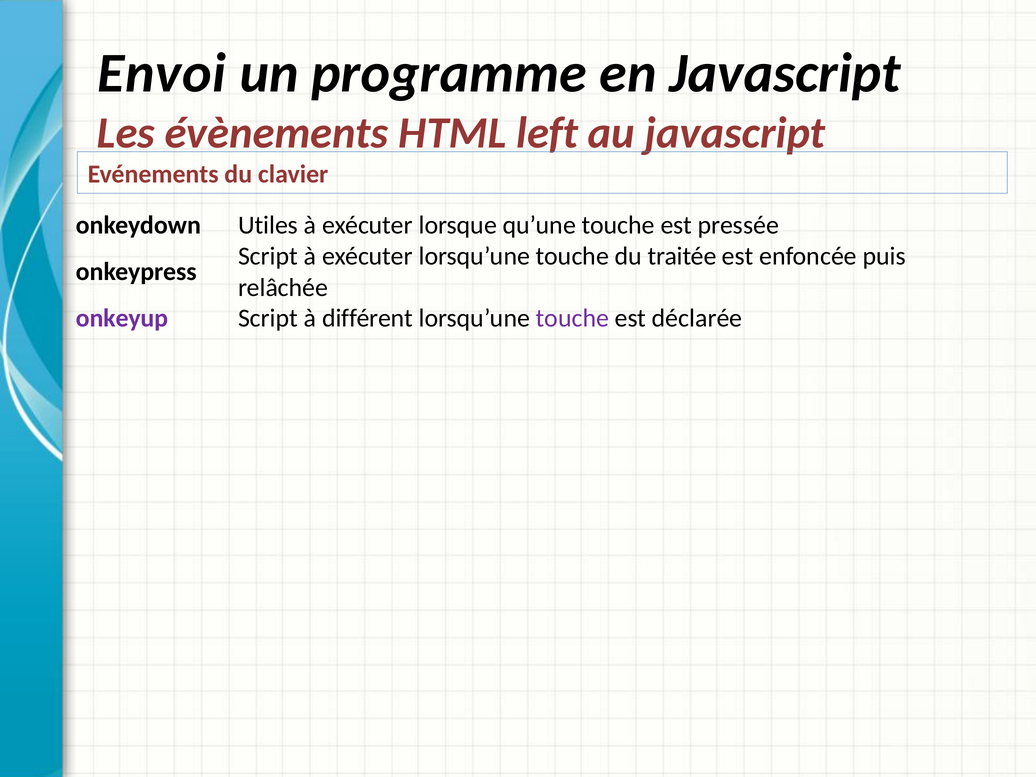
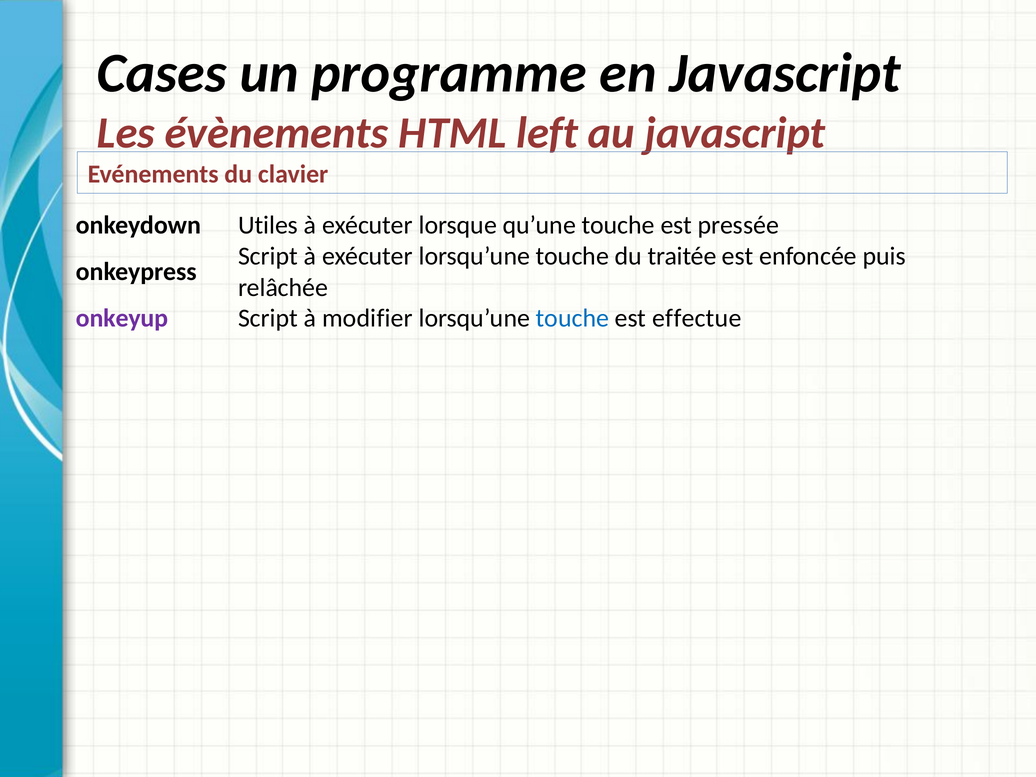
Envoi: Envoi -> Cases
différent: différent -> modifier
touche at (572, 318) colour: purple -> blue
déclarée: déclarée -> effectue
